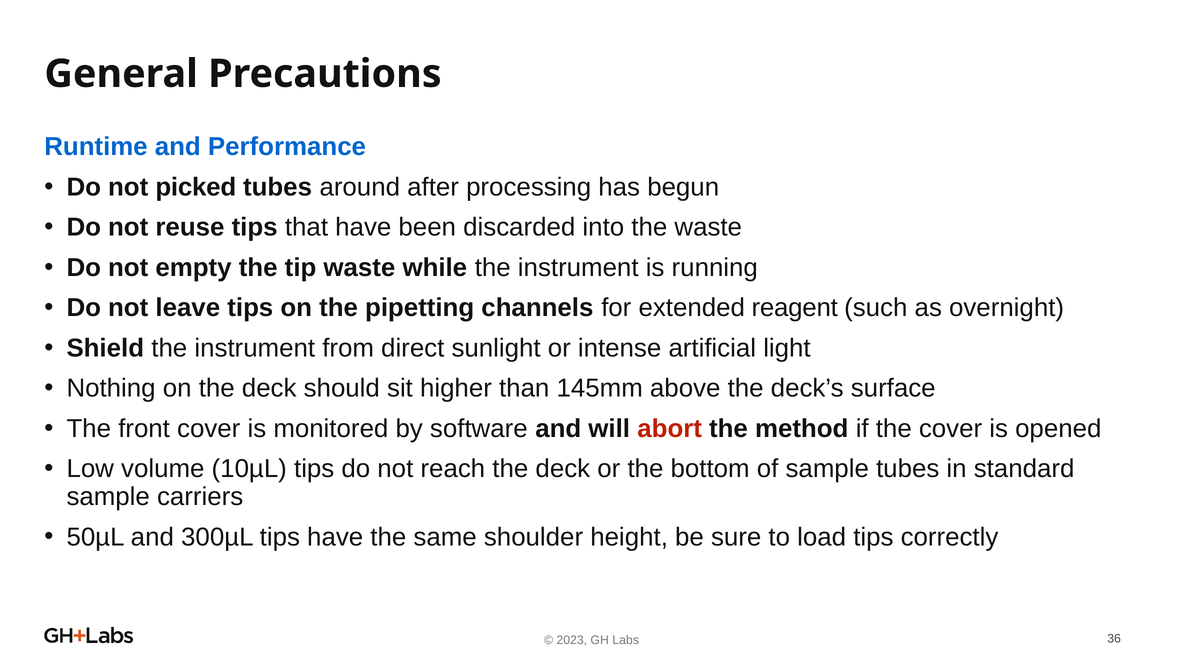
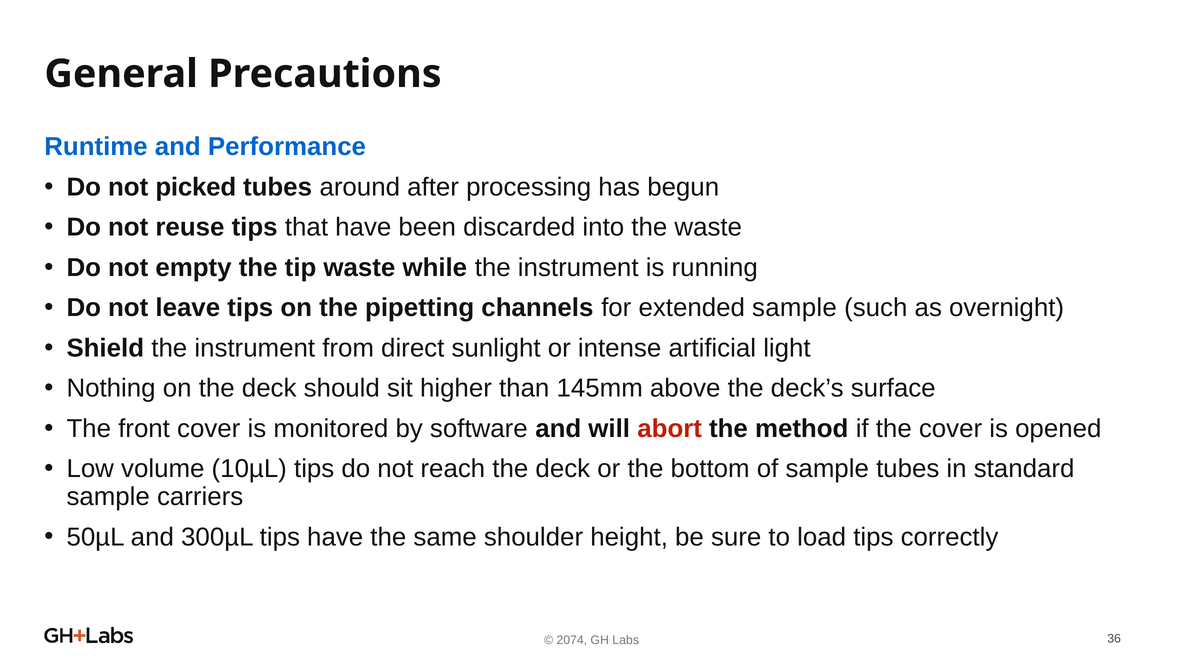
extended reagent: reagent -> sample
2023: 2023 -> 2074
